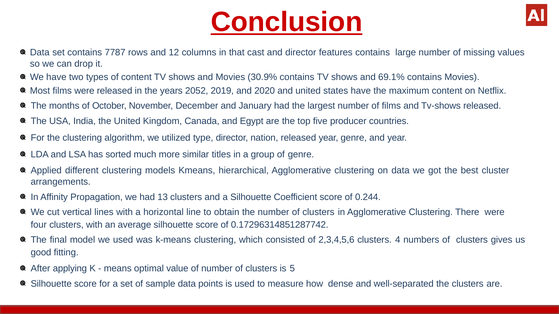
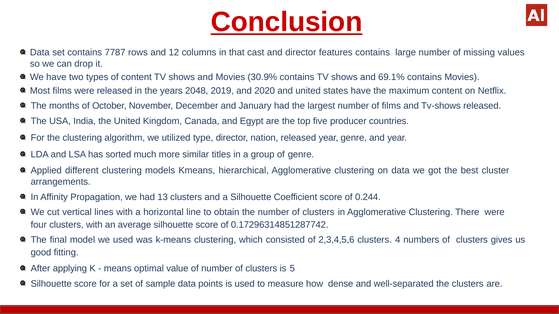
2052: 2052 -> 2048
